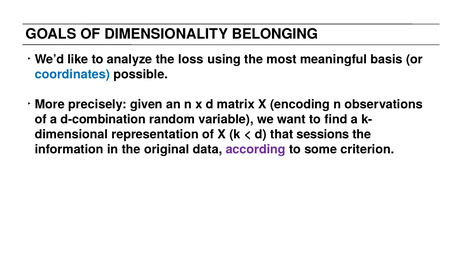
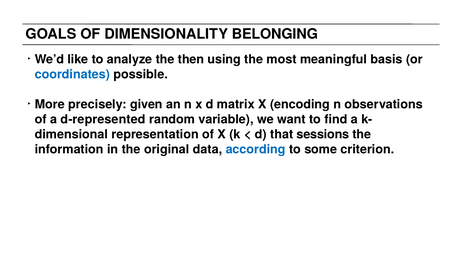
loss: loss -> then
d-combination: d-combination -> d-represented
according colour: purple -> blue
